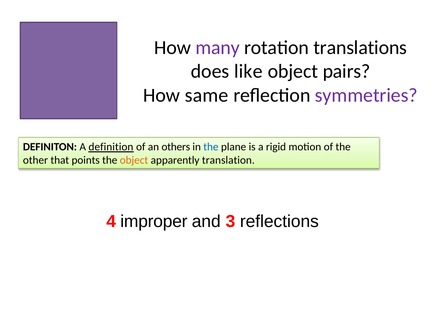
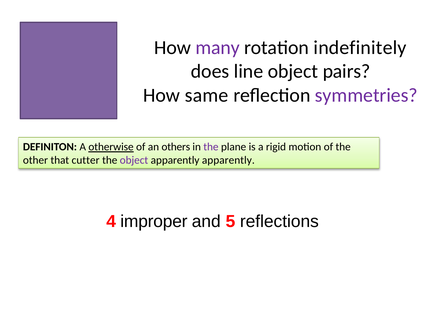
translations: translations -> indefinitely
like: like -> line
definition: definition -> otherwise
the at (211, 147) colour: blue -> purple
points: points -> cutter
object at (134, 161) colour: orange -> purple
apparently translation: translation -> apparently
3: 3 -> 5
